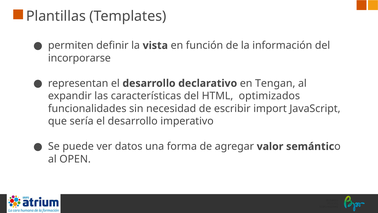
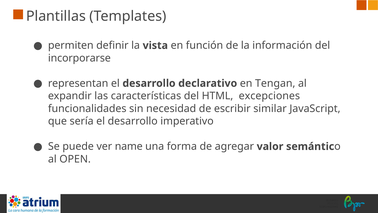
optimizados: optimizados -> excepciones
import: import -> similar
datos: datos -> name
